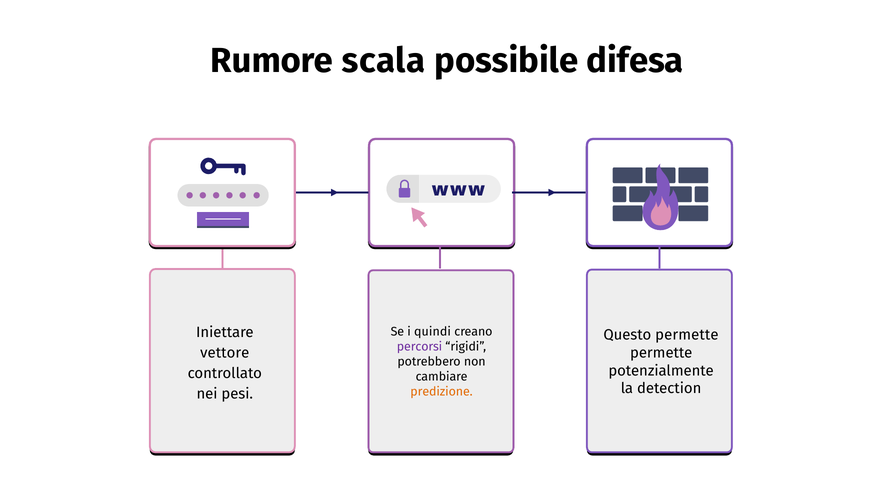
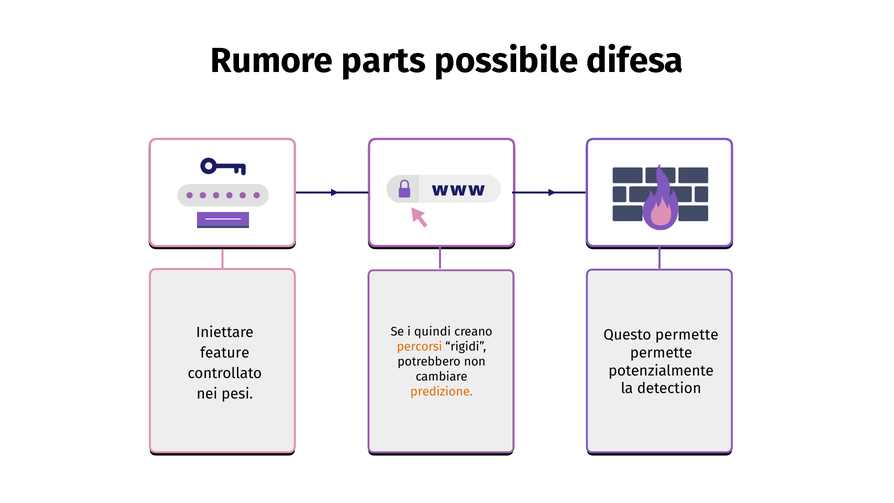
scala: scala -> parts
percorsi colour: purple -> orange
vettore: vettore -> feature
